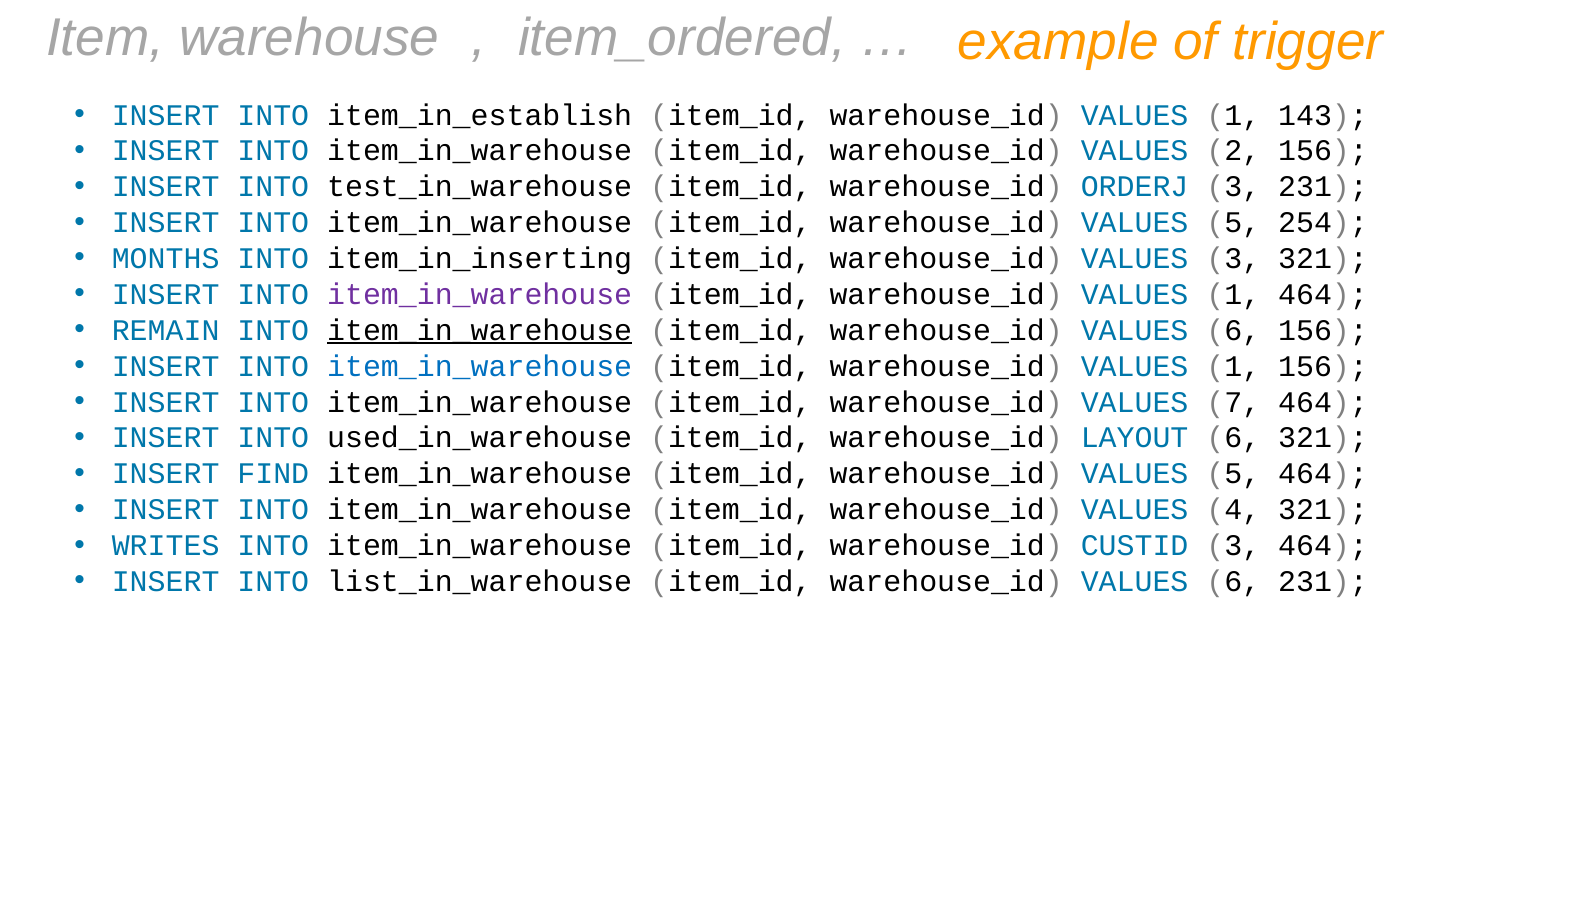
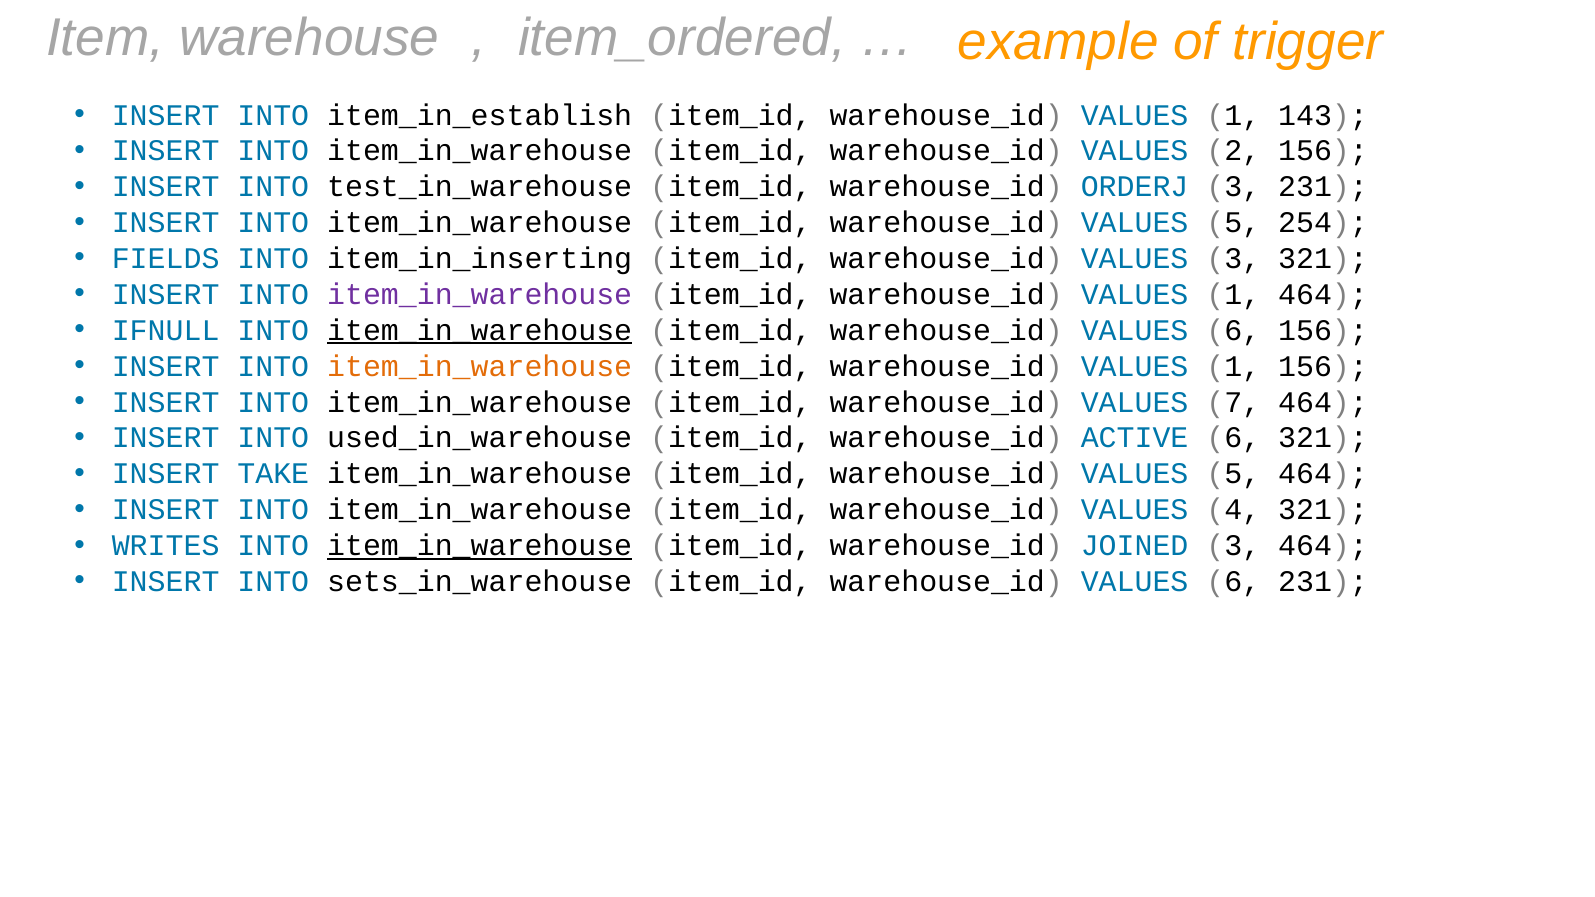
MONTHS: MONTHS -> FIELDS
REMAIN: REMAIN -> IFNULL
item_in_warehouse at (480, 366) colour: blue -> orange
LAYOUT: LAYOUT -> ACTIVE
FIND: FIND -> TAKE
item_in_warehouse at (480, 546) underline: none -> present
CUSTID: CUSTID -> JOINED
list_in_warehouse: list_in_warehouse -> sets_in_warehouse
